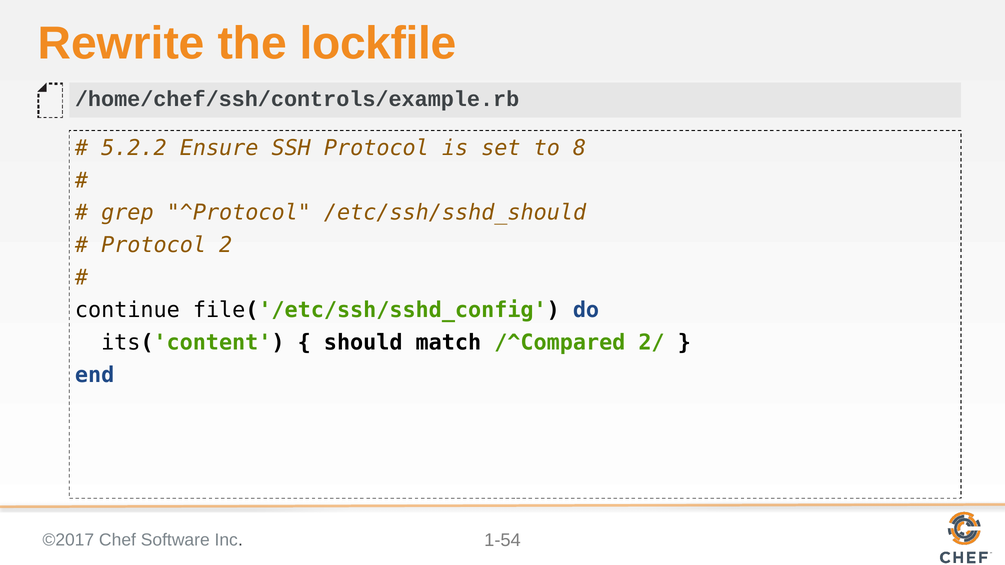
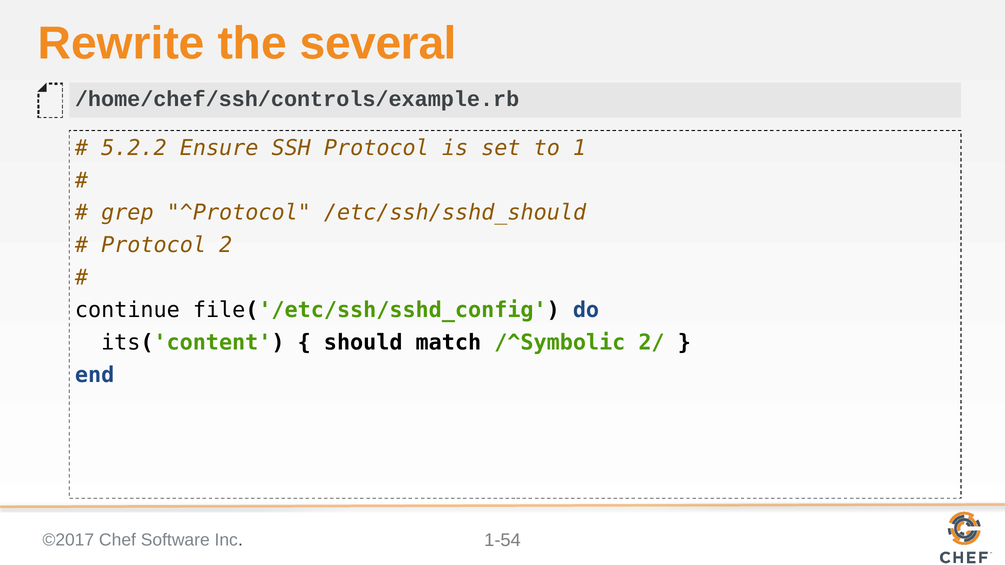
lockfile: lockfile -> several
8: 8 -> 1
/^Compared: /^Compared -> /^Symbolic
